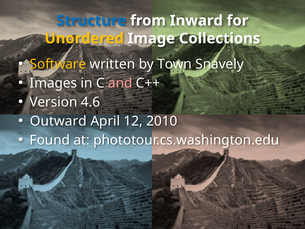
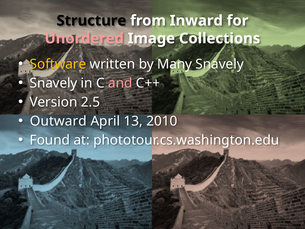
Structure colour: blue -> black
Unordered colour: yellow -> pink
Town: Town -> Many
Images at (53, 83): Images -> Snavely
4.6: 4.6 -> 2.5
12: 12 -> 13
